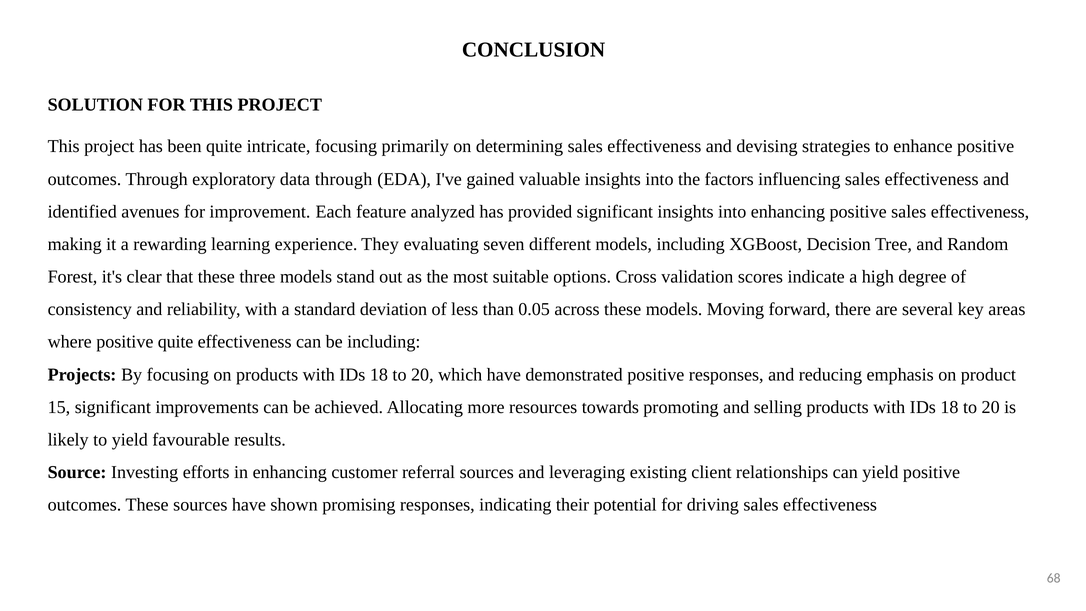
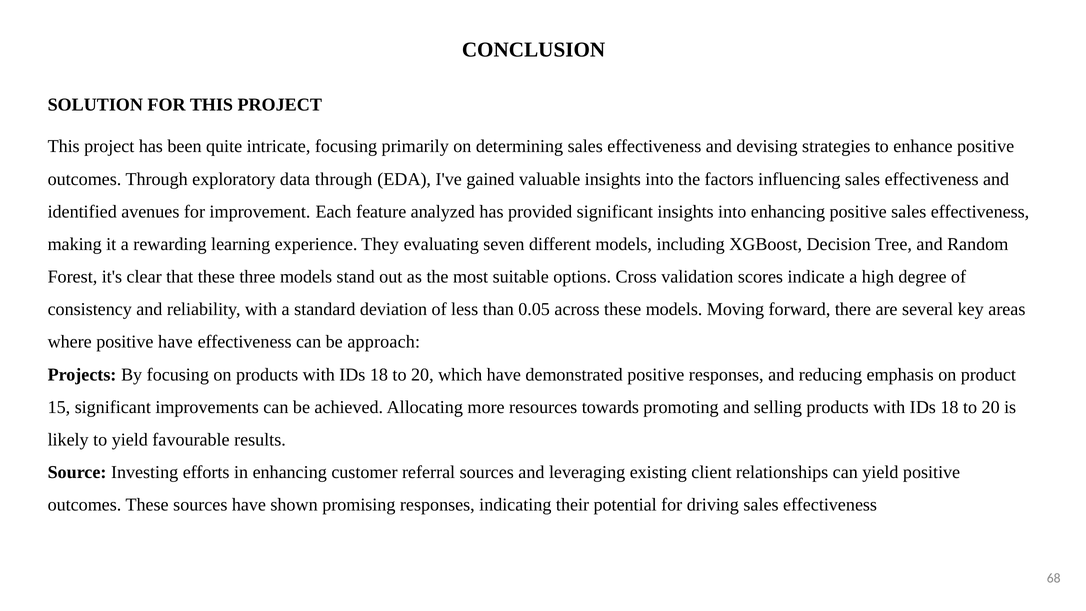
positive quite: quite -> have
be including: including -> approach
